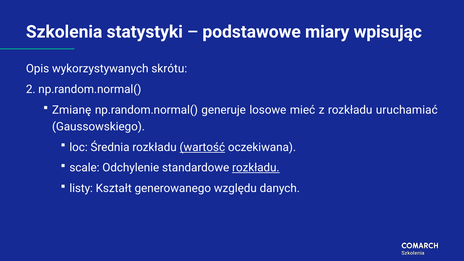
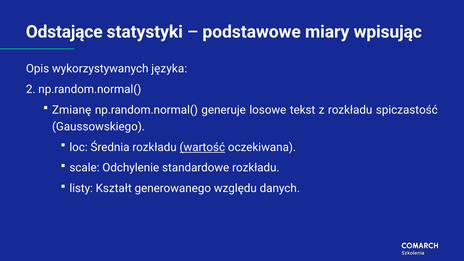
Szkolenia: Szkolenia -> Odstające
skrótu: skrótu -> języka
mieć: mieć -> tekst
uruchamiać: uruchamiać -> spiczastość
rozkładu at (256, 168) underline: present -> none
